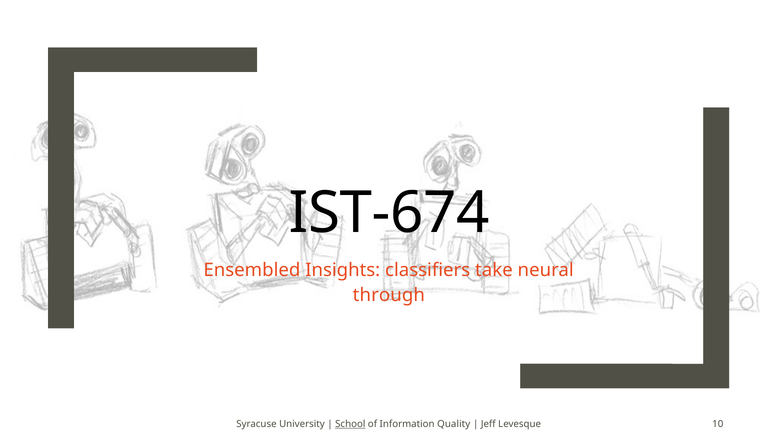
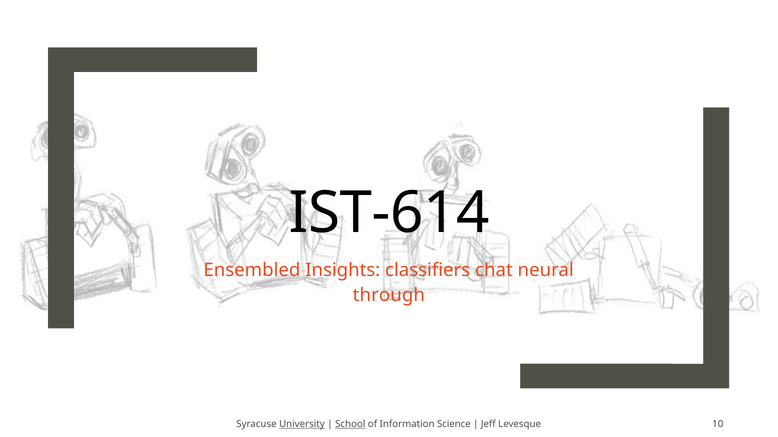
IST-674: IST-674 -> IST-614
take: take -> chat
University underline: none -> present
Quality: Quality -> Science
